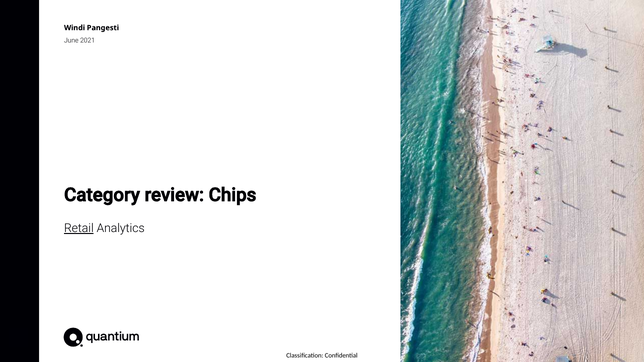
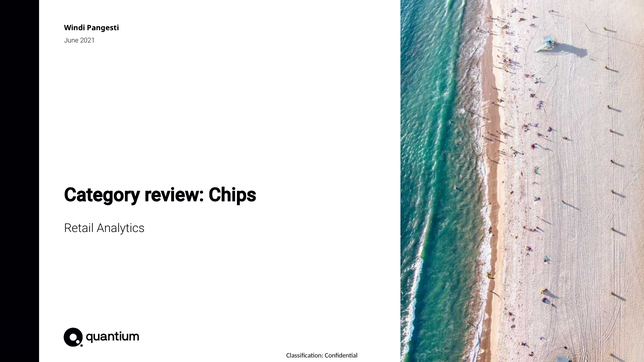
Retail underline: present -> none
